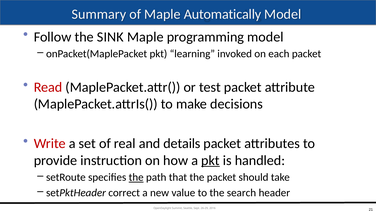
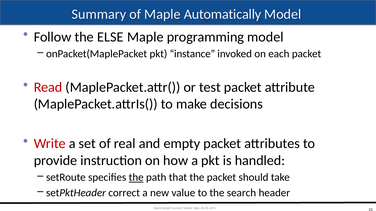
SINK: SINK -> ELSE
learning: learning -> instance
details: details -> empty
pkt at (210, 161) underline: present -> none
